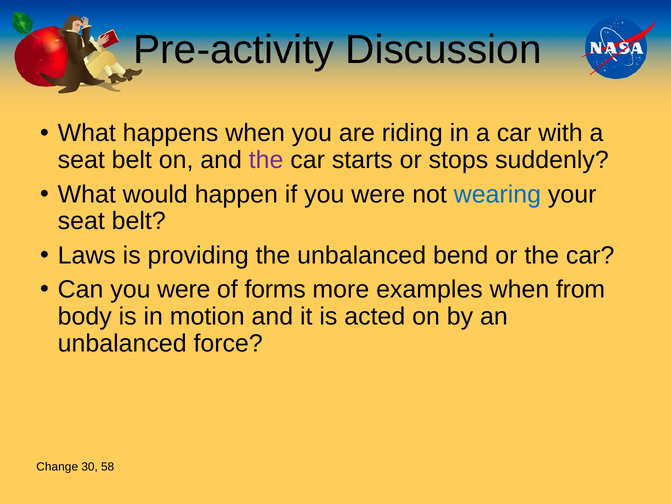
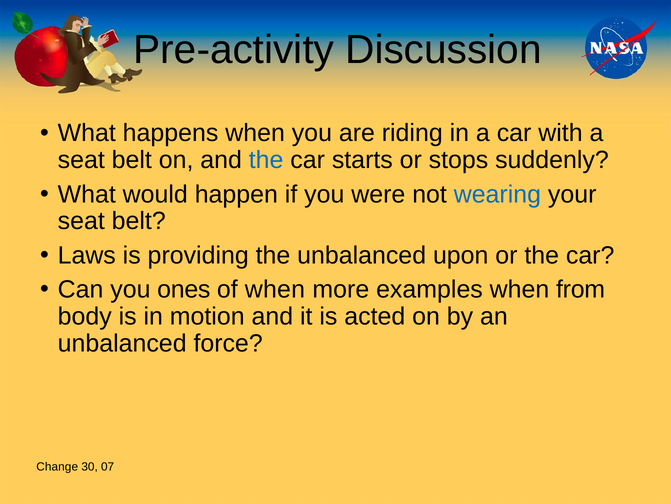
the at (266, 160) colour: purple -> blue
bend: bend -> upon
Can you were: were -> ones
of forms: forms -> when
58: 58 -> 07
